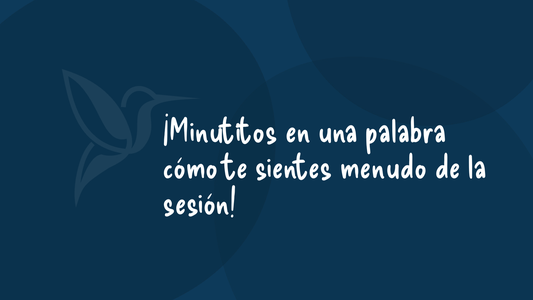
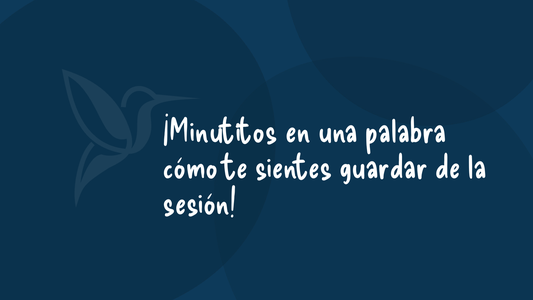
menudo: menudo -> guardar
